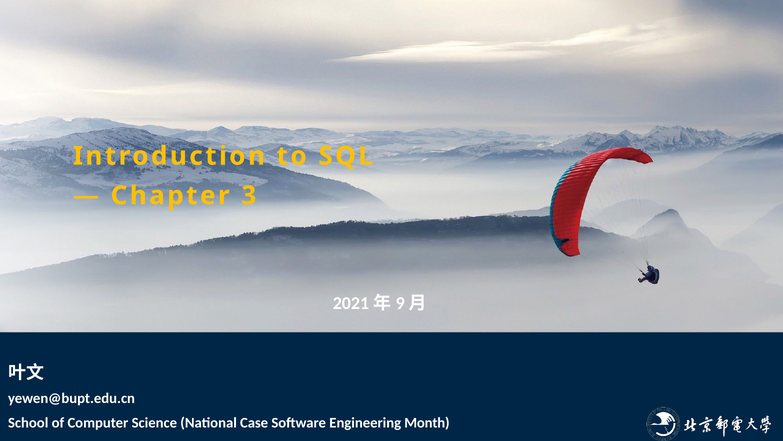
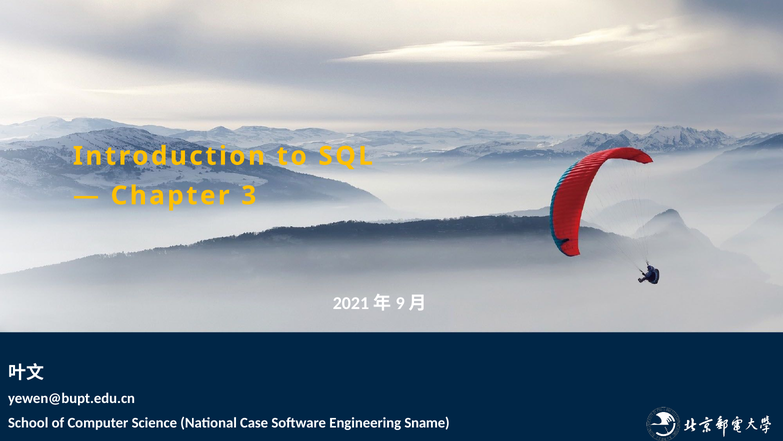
Month: Month -> Sname
